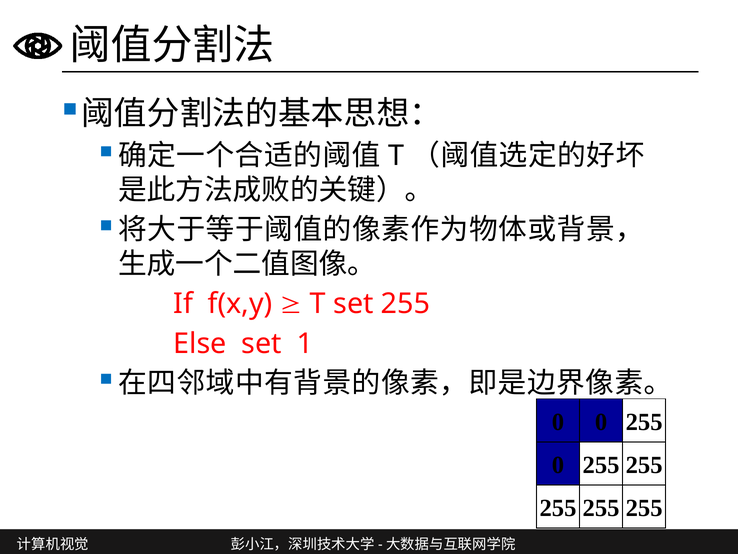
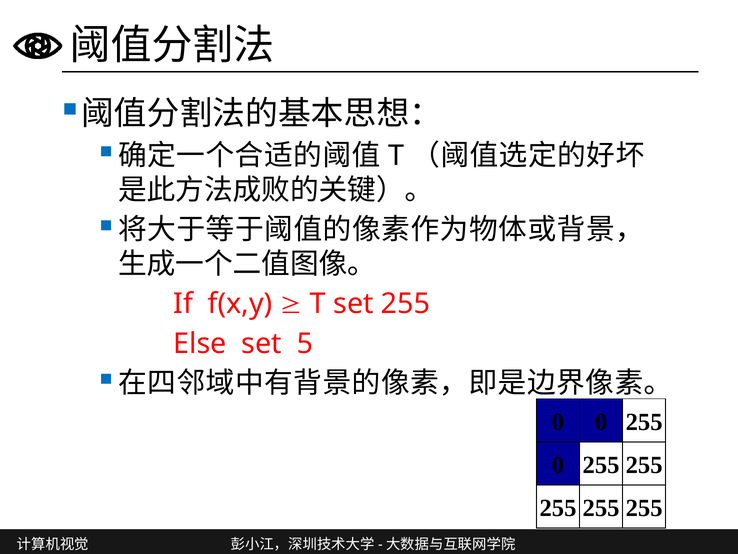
1: 1 -> 5
